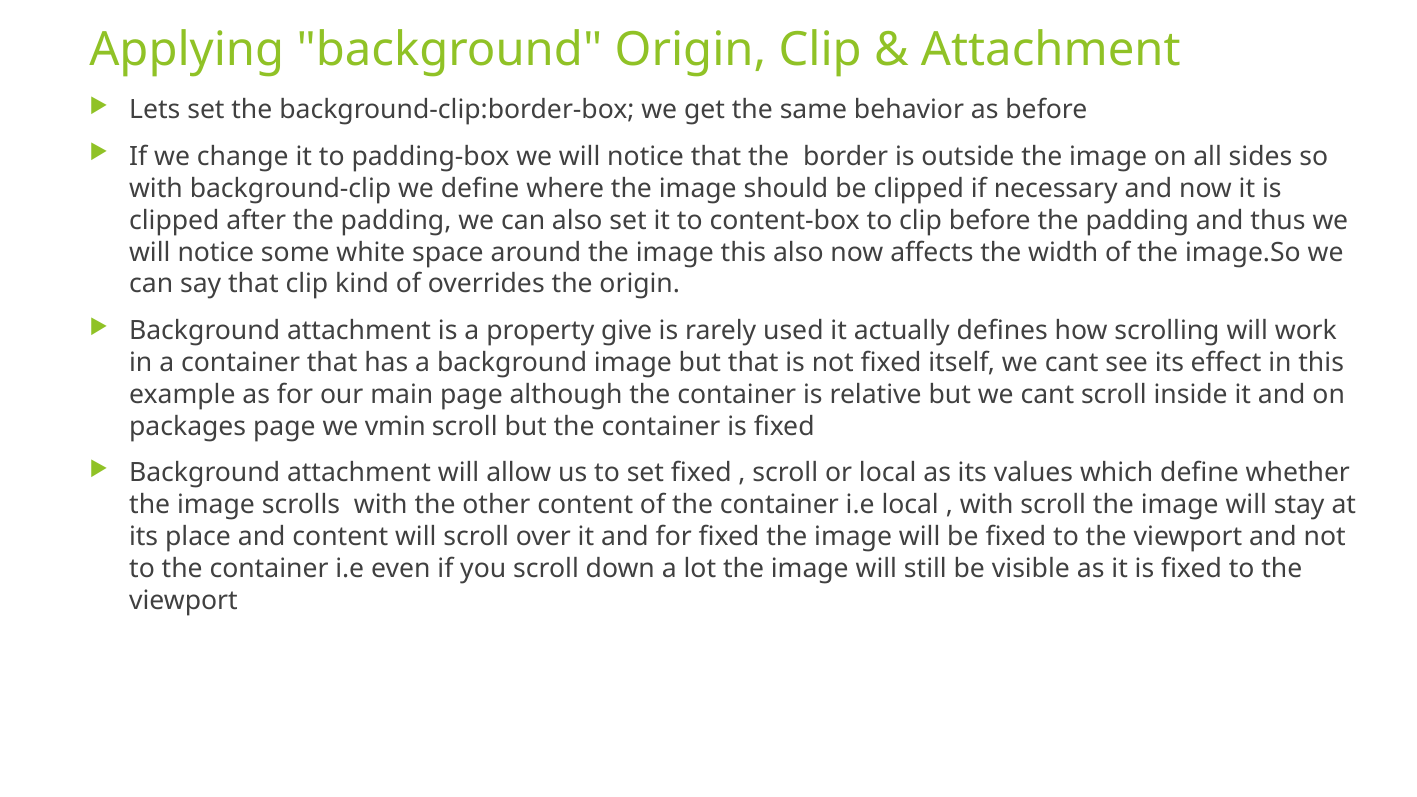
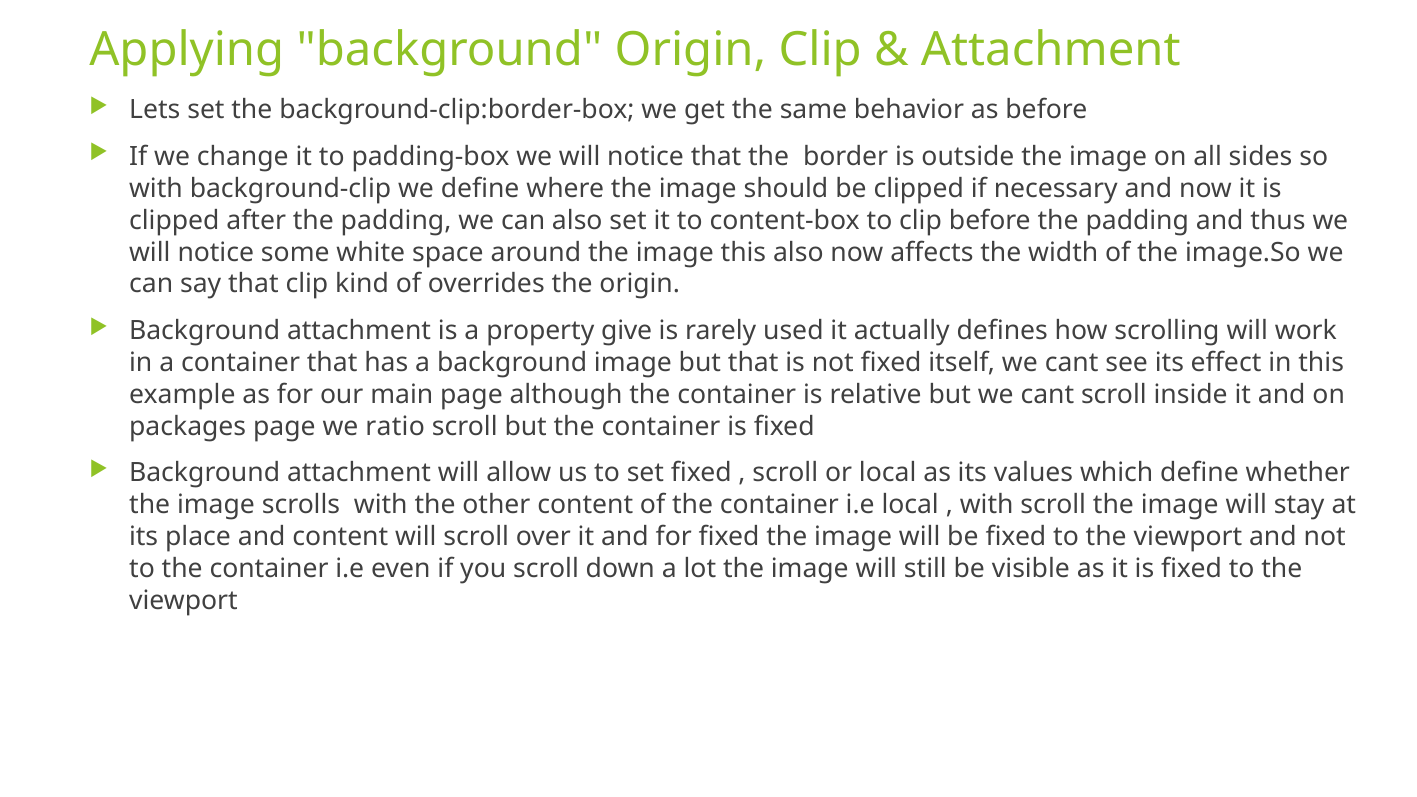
vmin: vmin -> ratio
